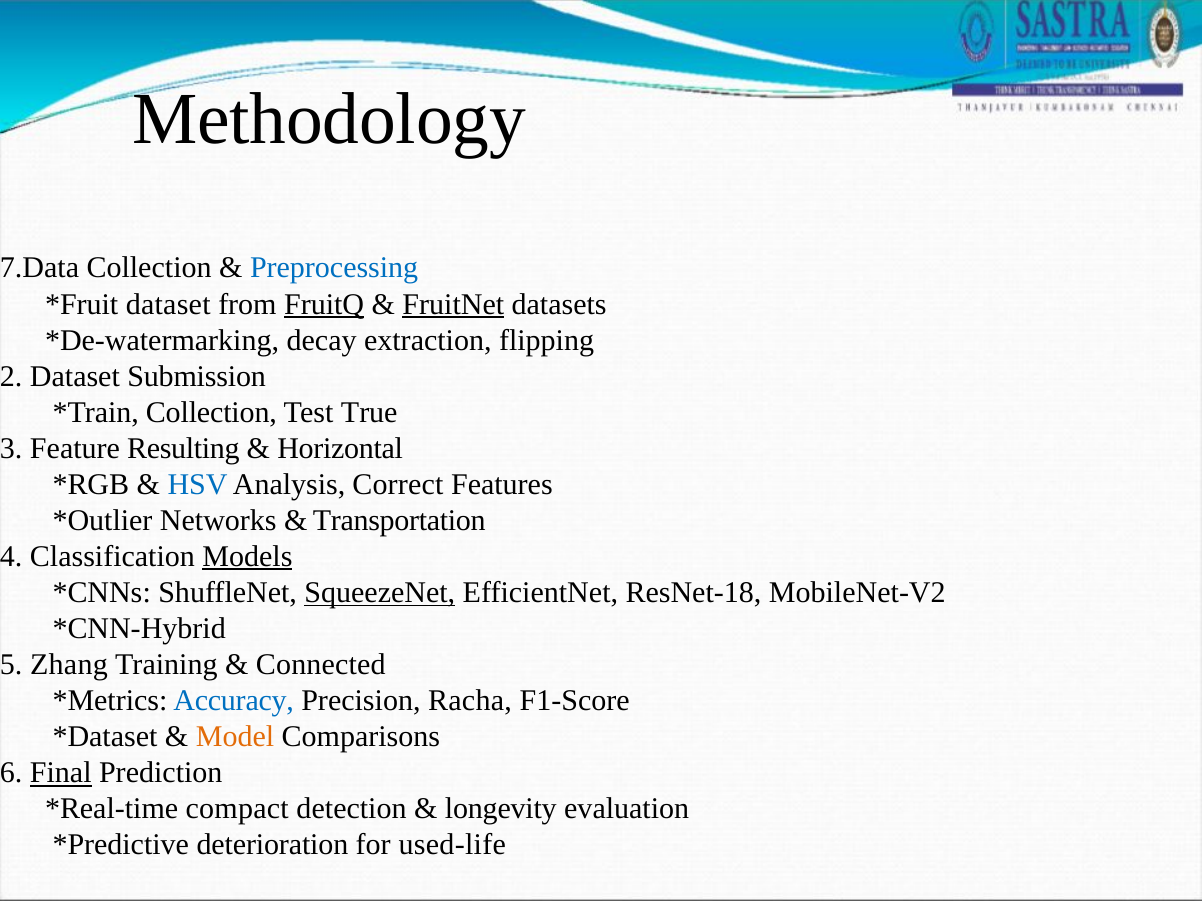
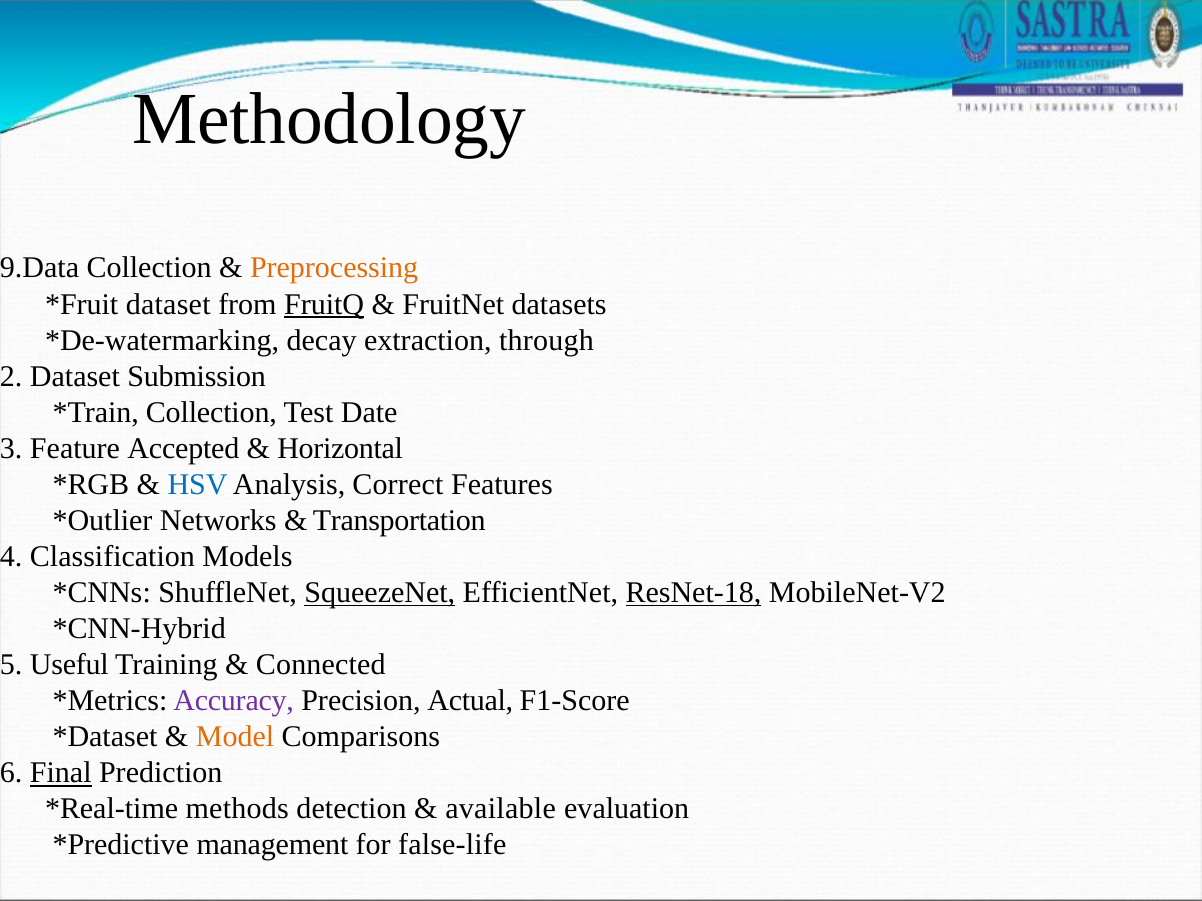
7.Data: 7.Data -> 9.Data
Preprocessing colour: blue -> orange
FruitNet underline: present -> none
flipping: flipping -> through
True: True -> Date
Resulting: Resulting -> Accepted
Models underline: present -> none
ResNet-18 underline: none -> present
Zhang: Zhang -> Useful
Accuracy colour: blue -> purple
Racha: Racha -> Actual
compact: compact -> methods
longevity: longevity -> available
deterioration: deterioration -> management
used-life: used-life -> false-life
